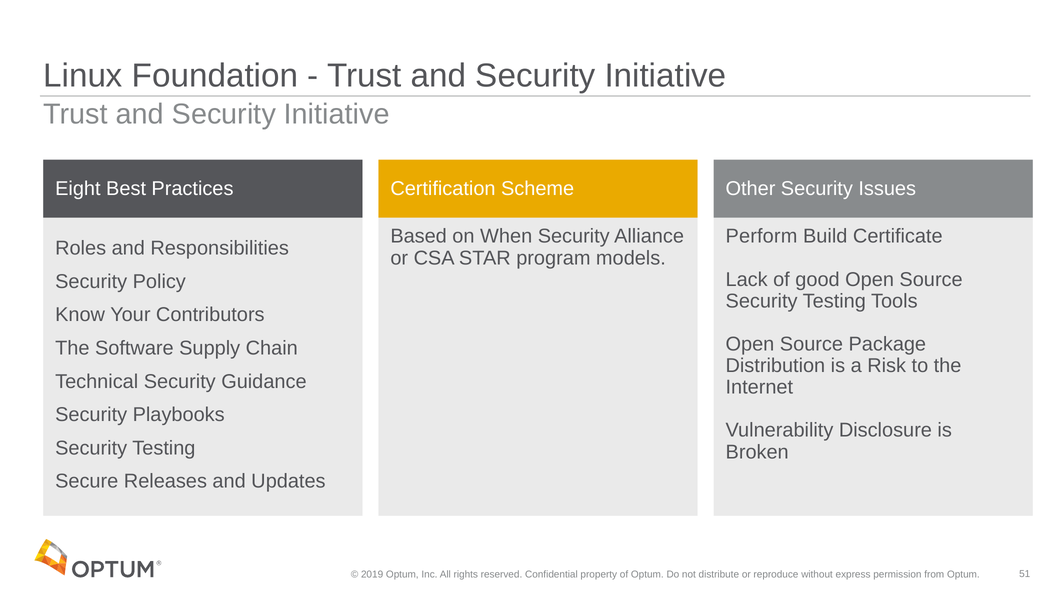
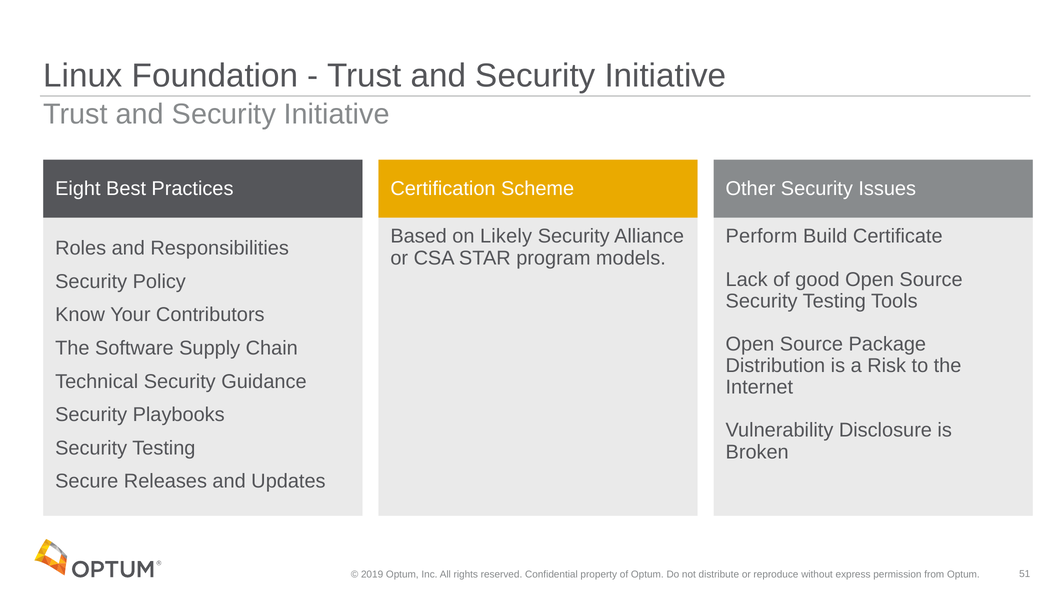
When: When -> Likely
